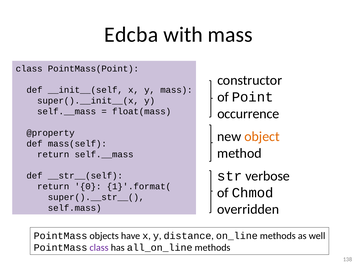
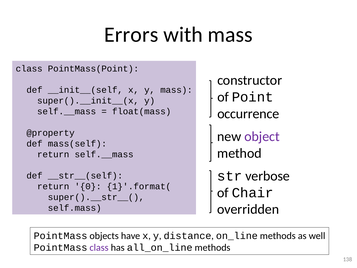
Edcba: Edcba -> Errors
object colour: orange -> purple
Chmod: Chmod -> Chair
